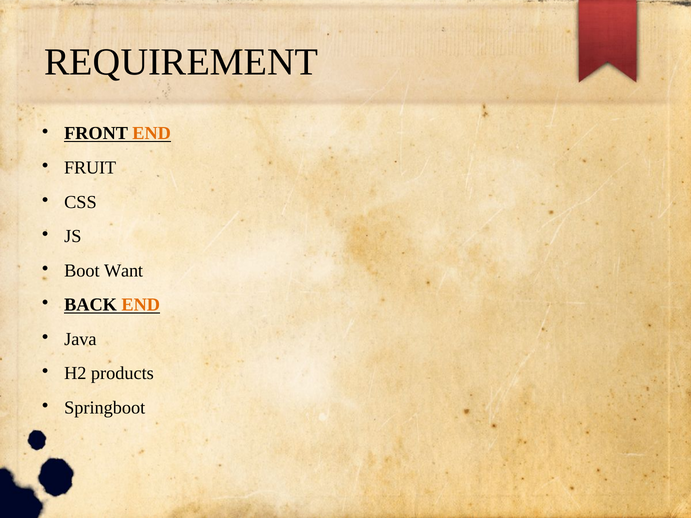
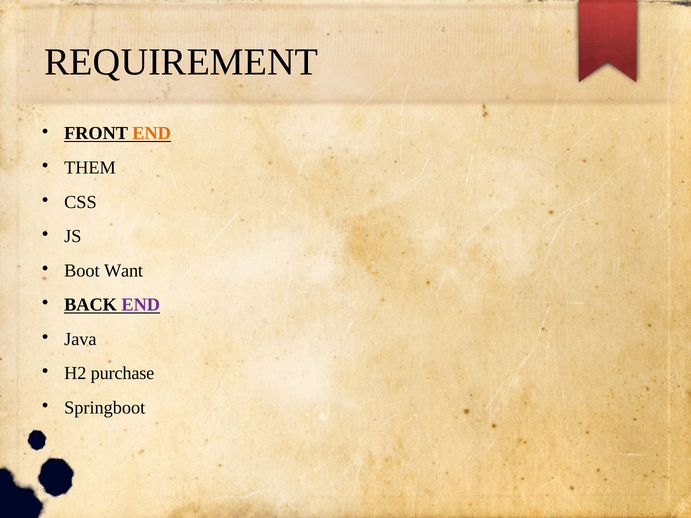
FRUIT: FRUIT -> THEM
END at (141, 305) colour: orange -> purple
products: products -> purchase
